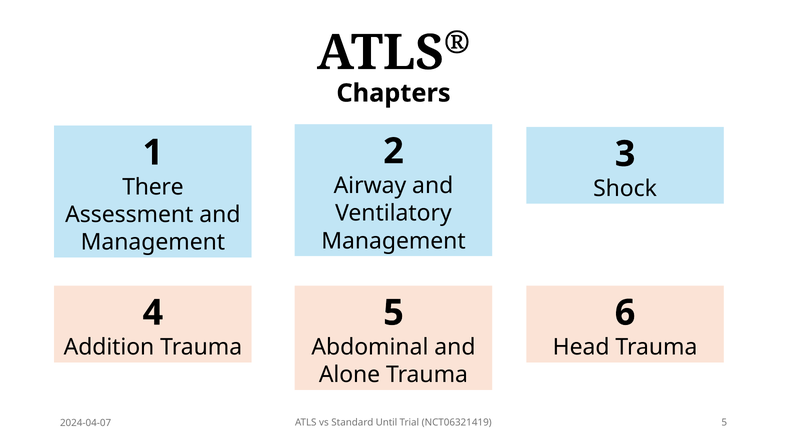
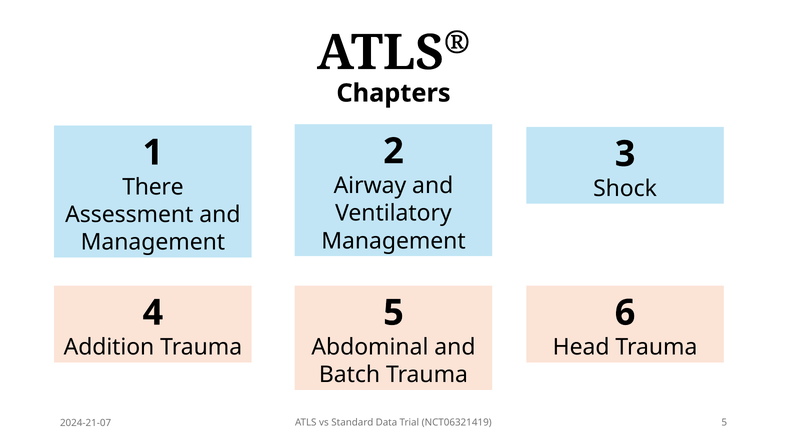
Alone: Alone -> Batch
Until: Until -> Data
2024-04-07: 2024-04-07 -> 2024-21-07
